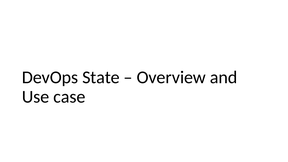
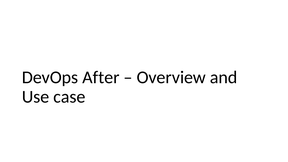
State: State -> After
